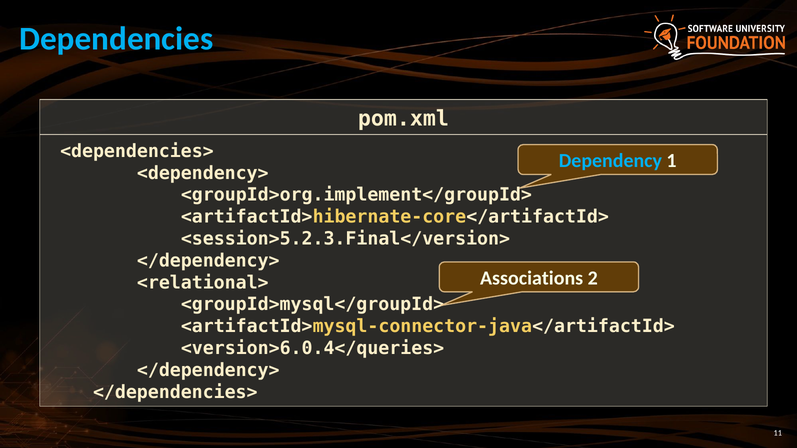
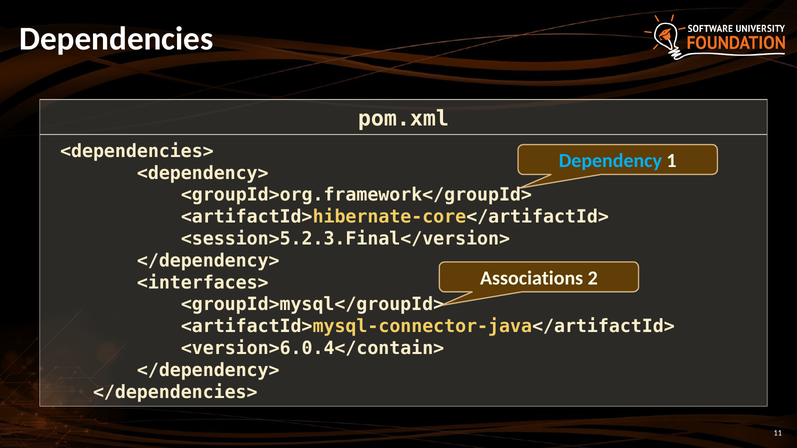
Dependencies colour: light blue -> white
<groupId>org.implement</groupId>: <groupId>org.implement</groupId> -> <groupId>org.framework</groupId>
<relational>: <relational> -> <interfaces>
<version>6.0.4</queries>: <version>6.0.4</queries> -> <version>6.0.4</contain>
